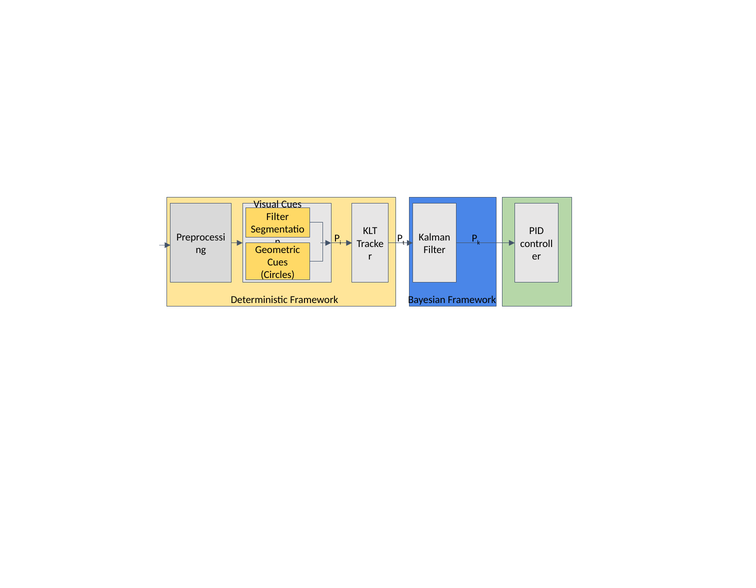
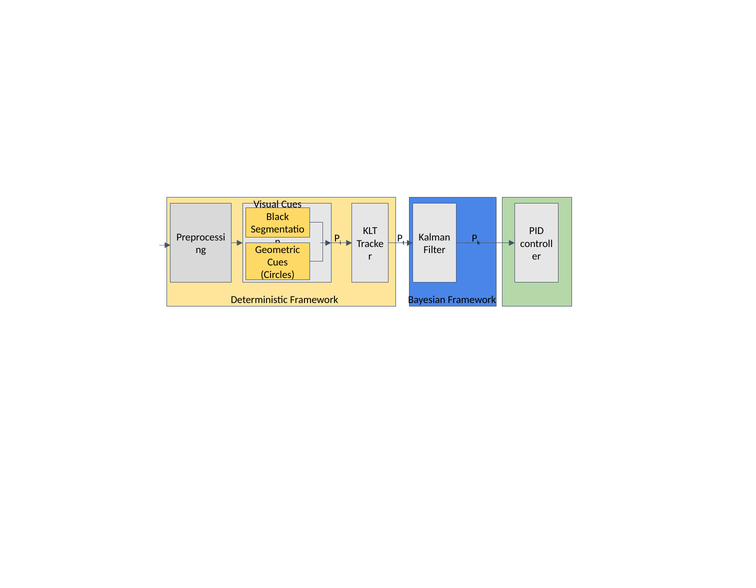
Filter at (278, 217): Filter -> Black
